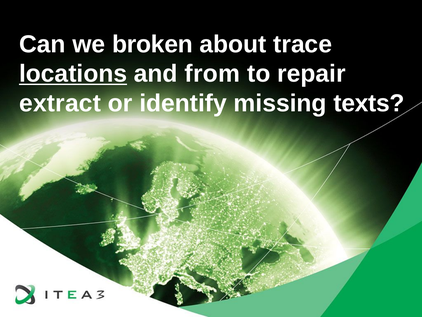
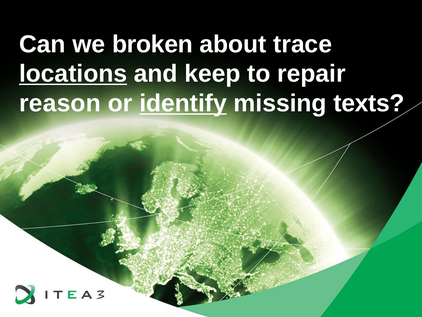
from: from -> keep
extract: extract -> reason
identify underline: none -> present
